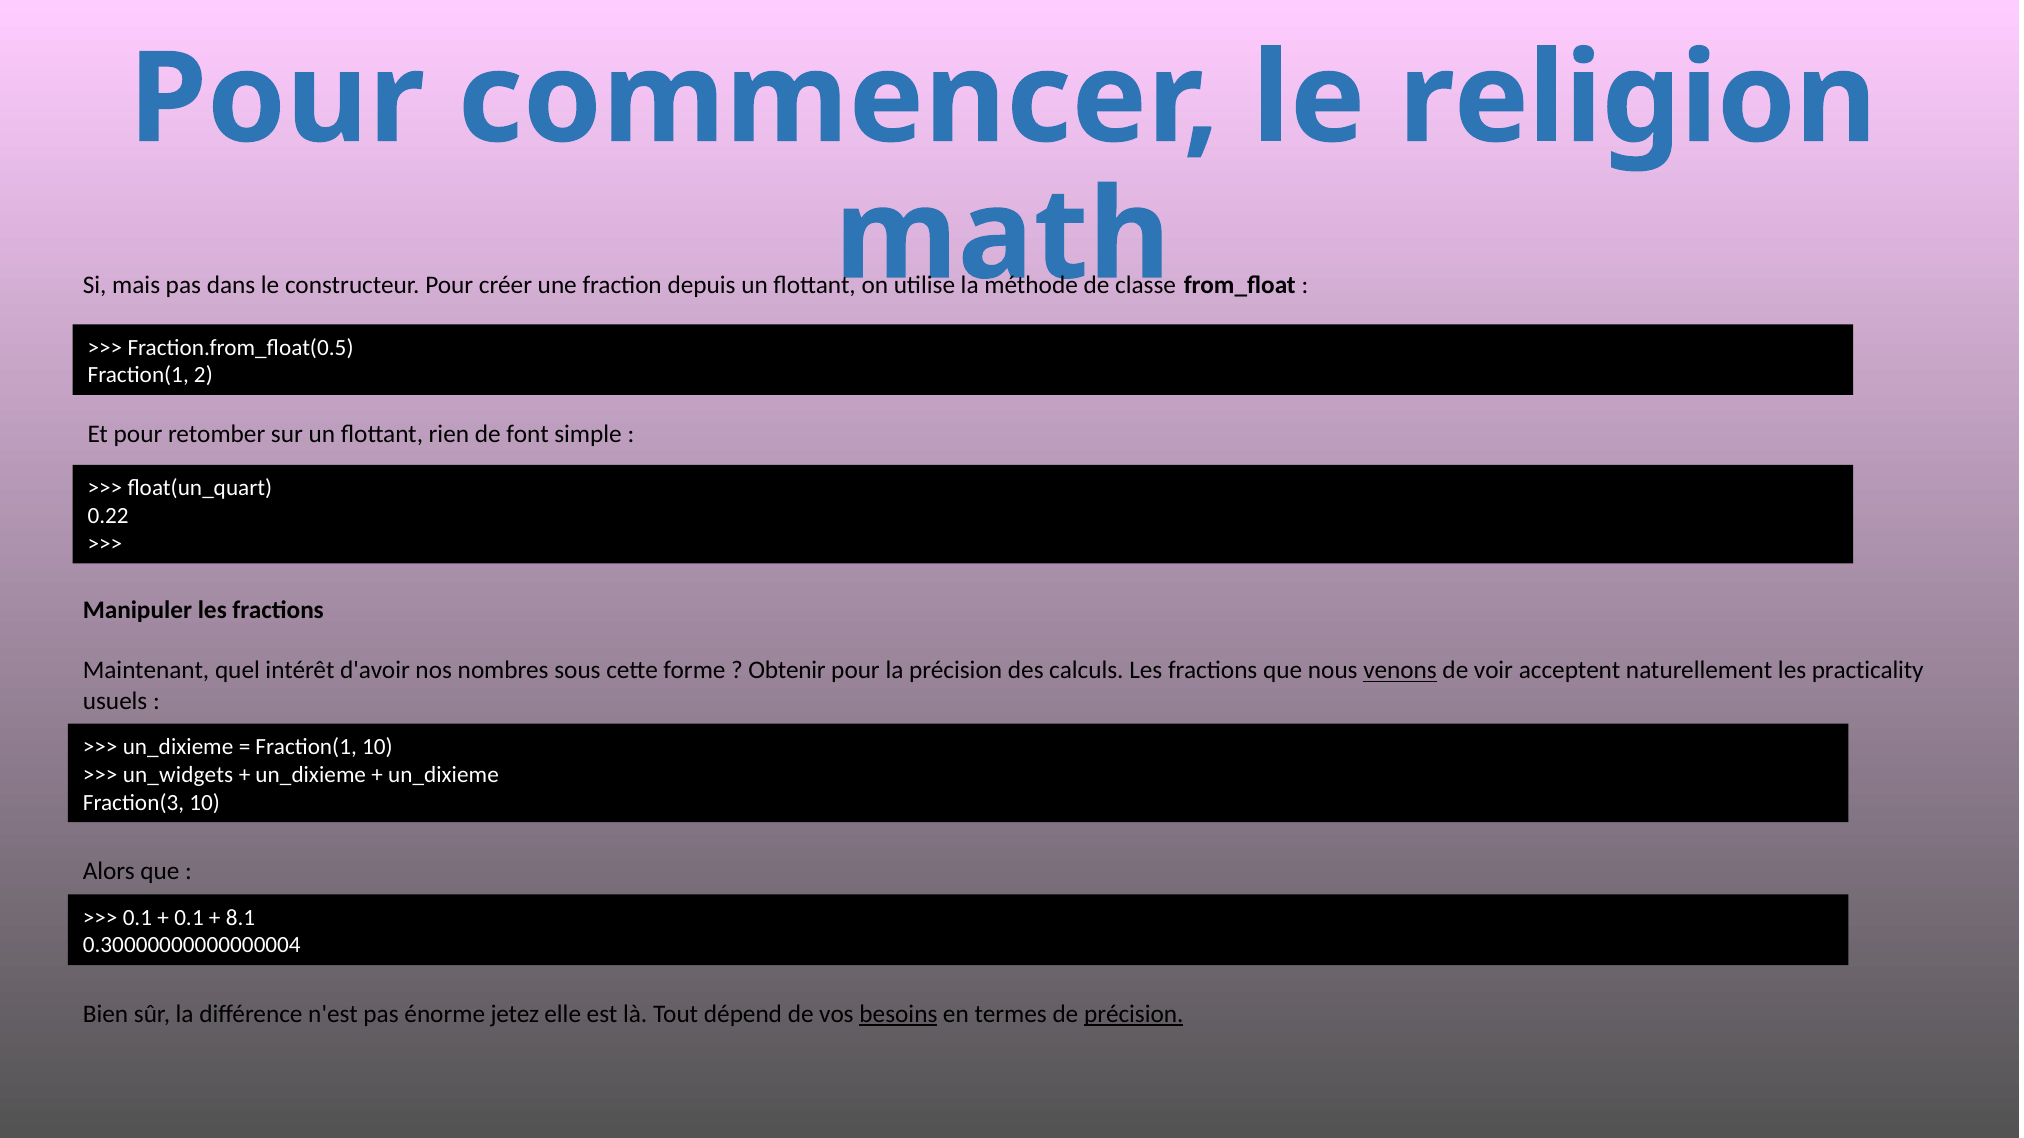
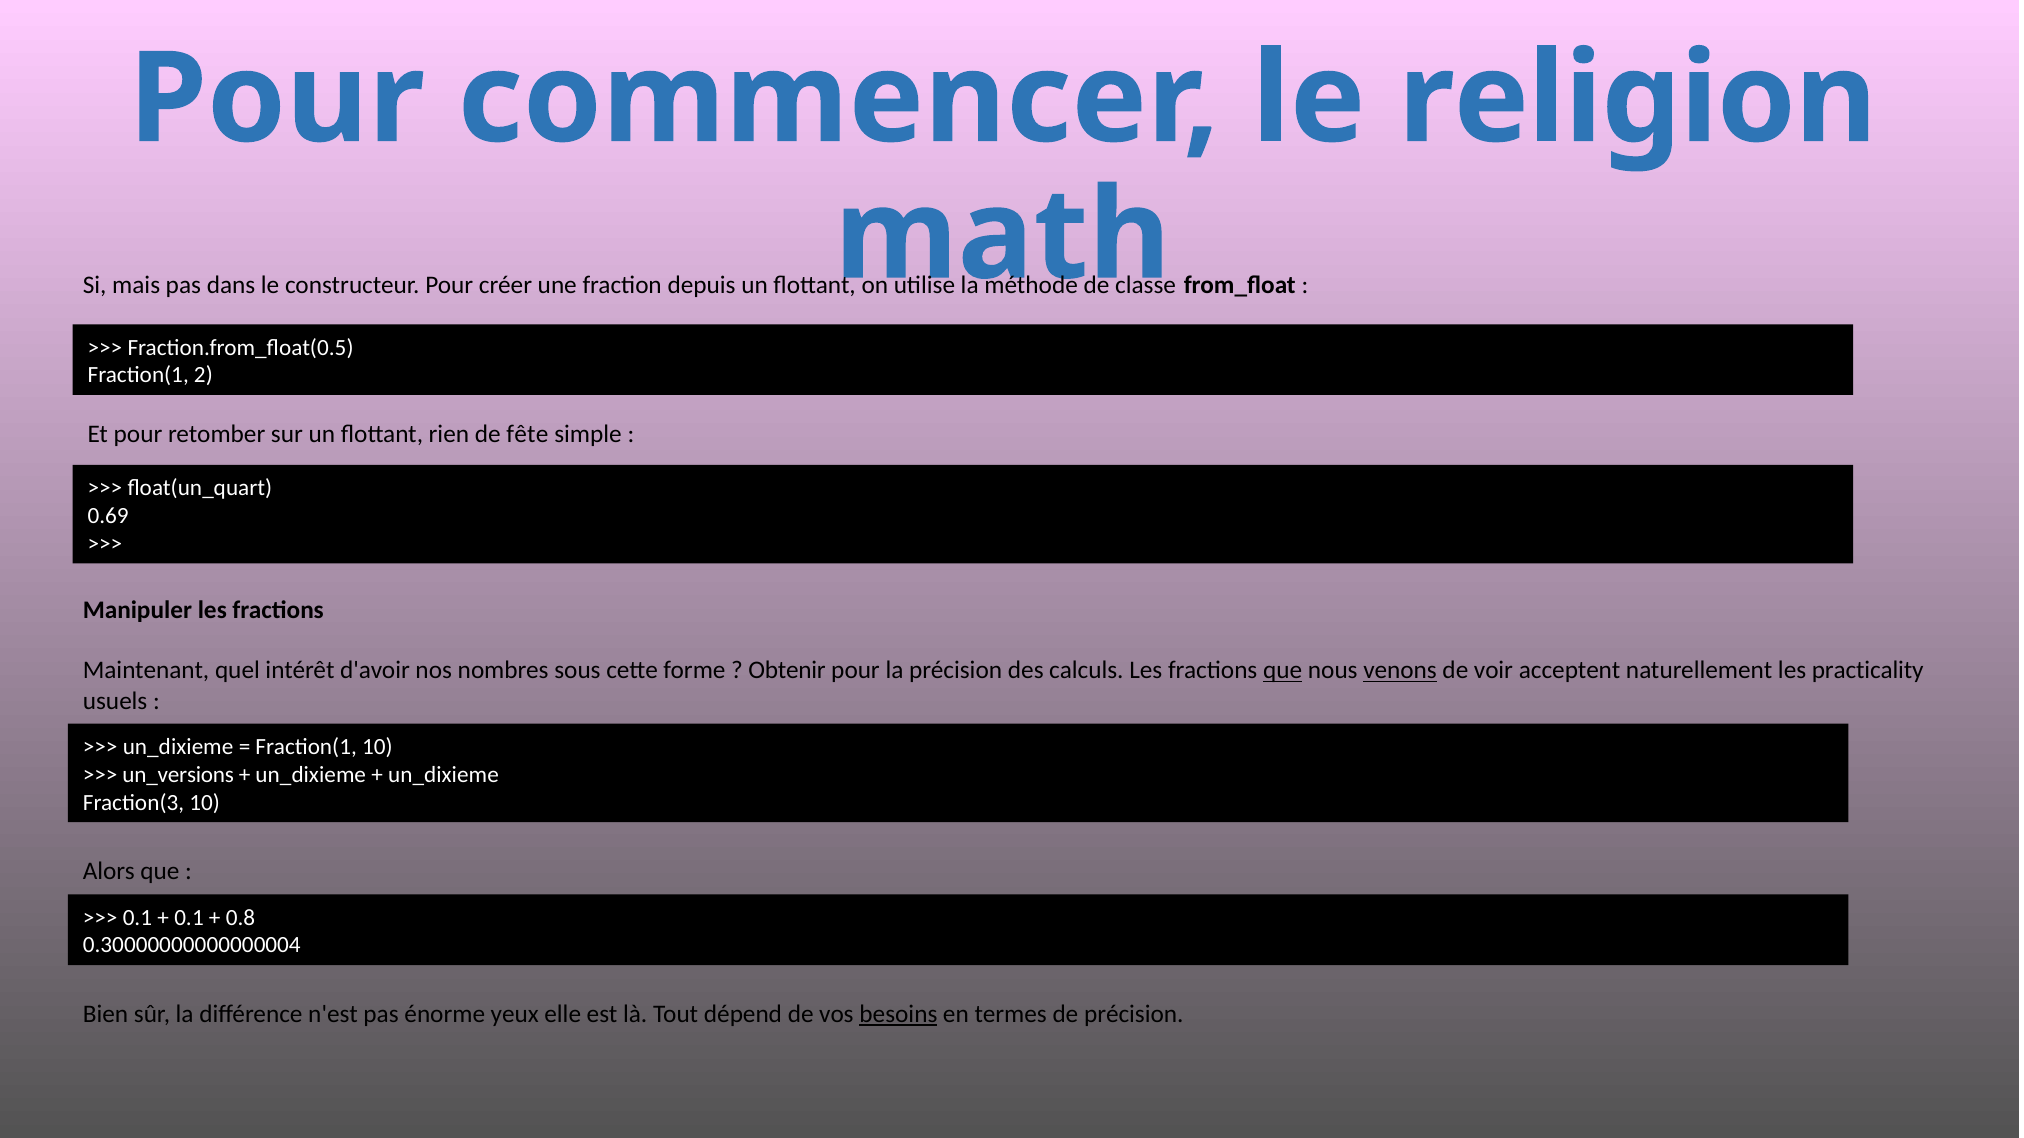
font: font -> fête
0.22: 0.22 -> 0.69
que at (1283, 671) underline: none -> present
un_widgets: un_widgets -> un_versions
8.1: 8.1 -> 0.8
jetez: jetez -> yeux
précision at (1134, 1015) underline: present -> none
